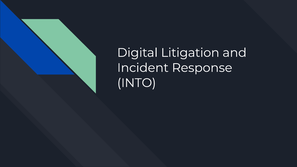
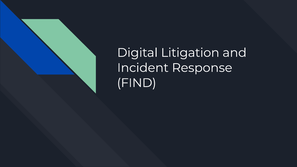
INTO: INTO -> FIND
